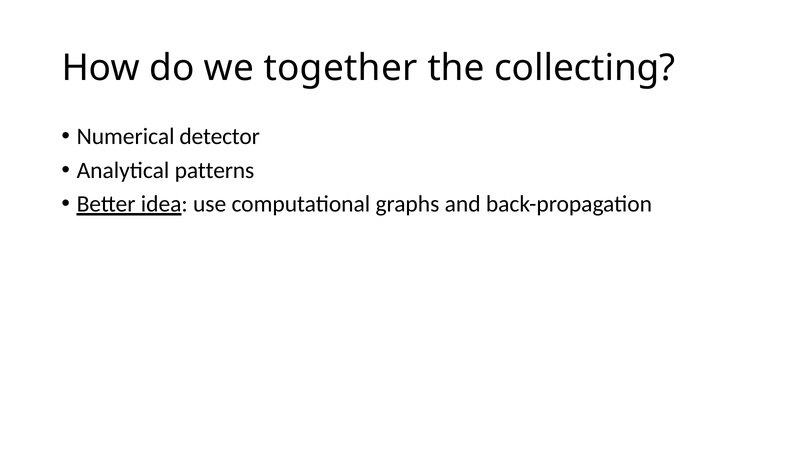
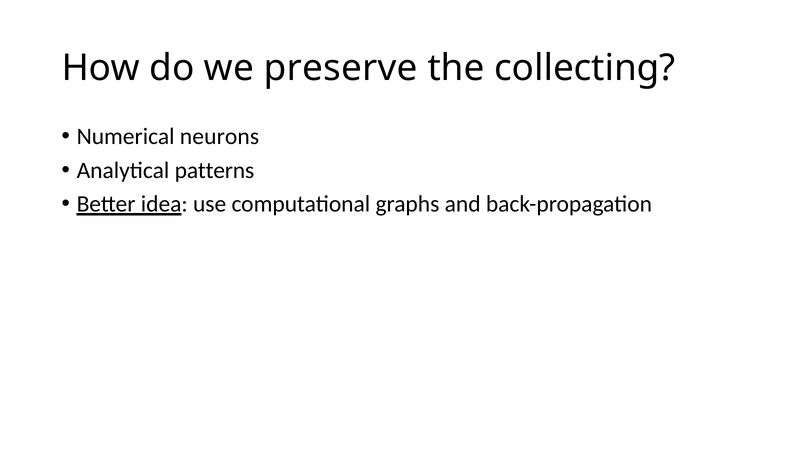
together: together -> preserve
detector: detector -> neurons
